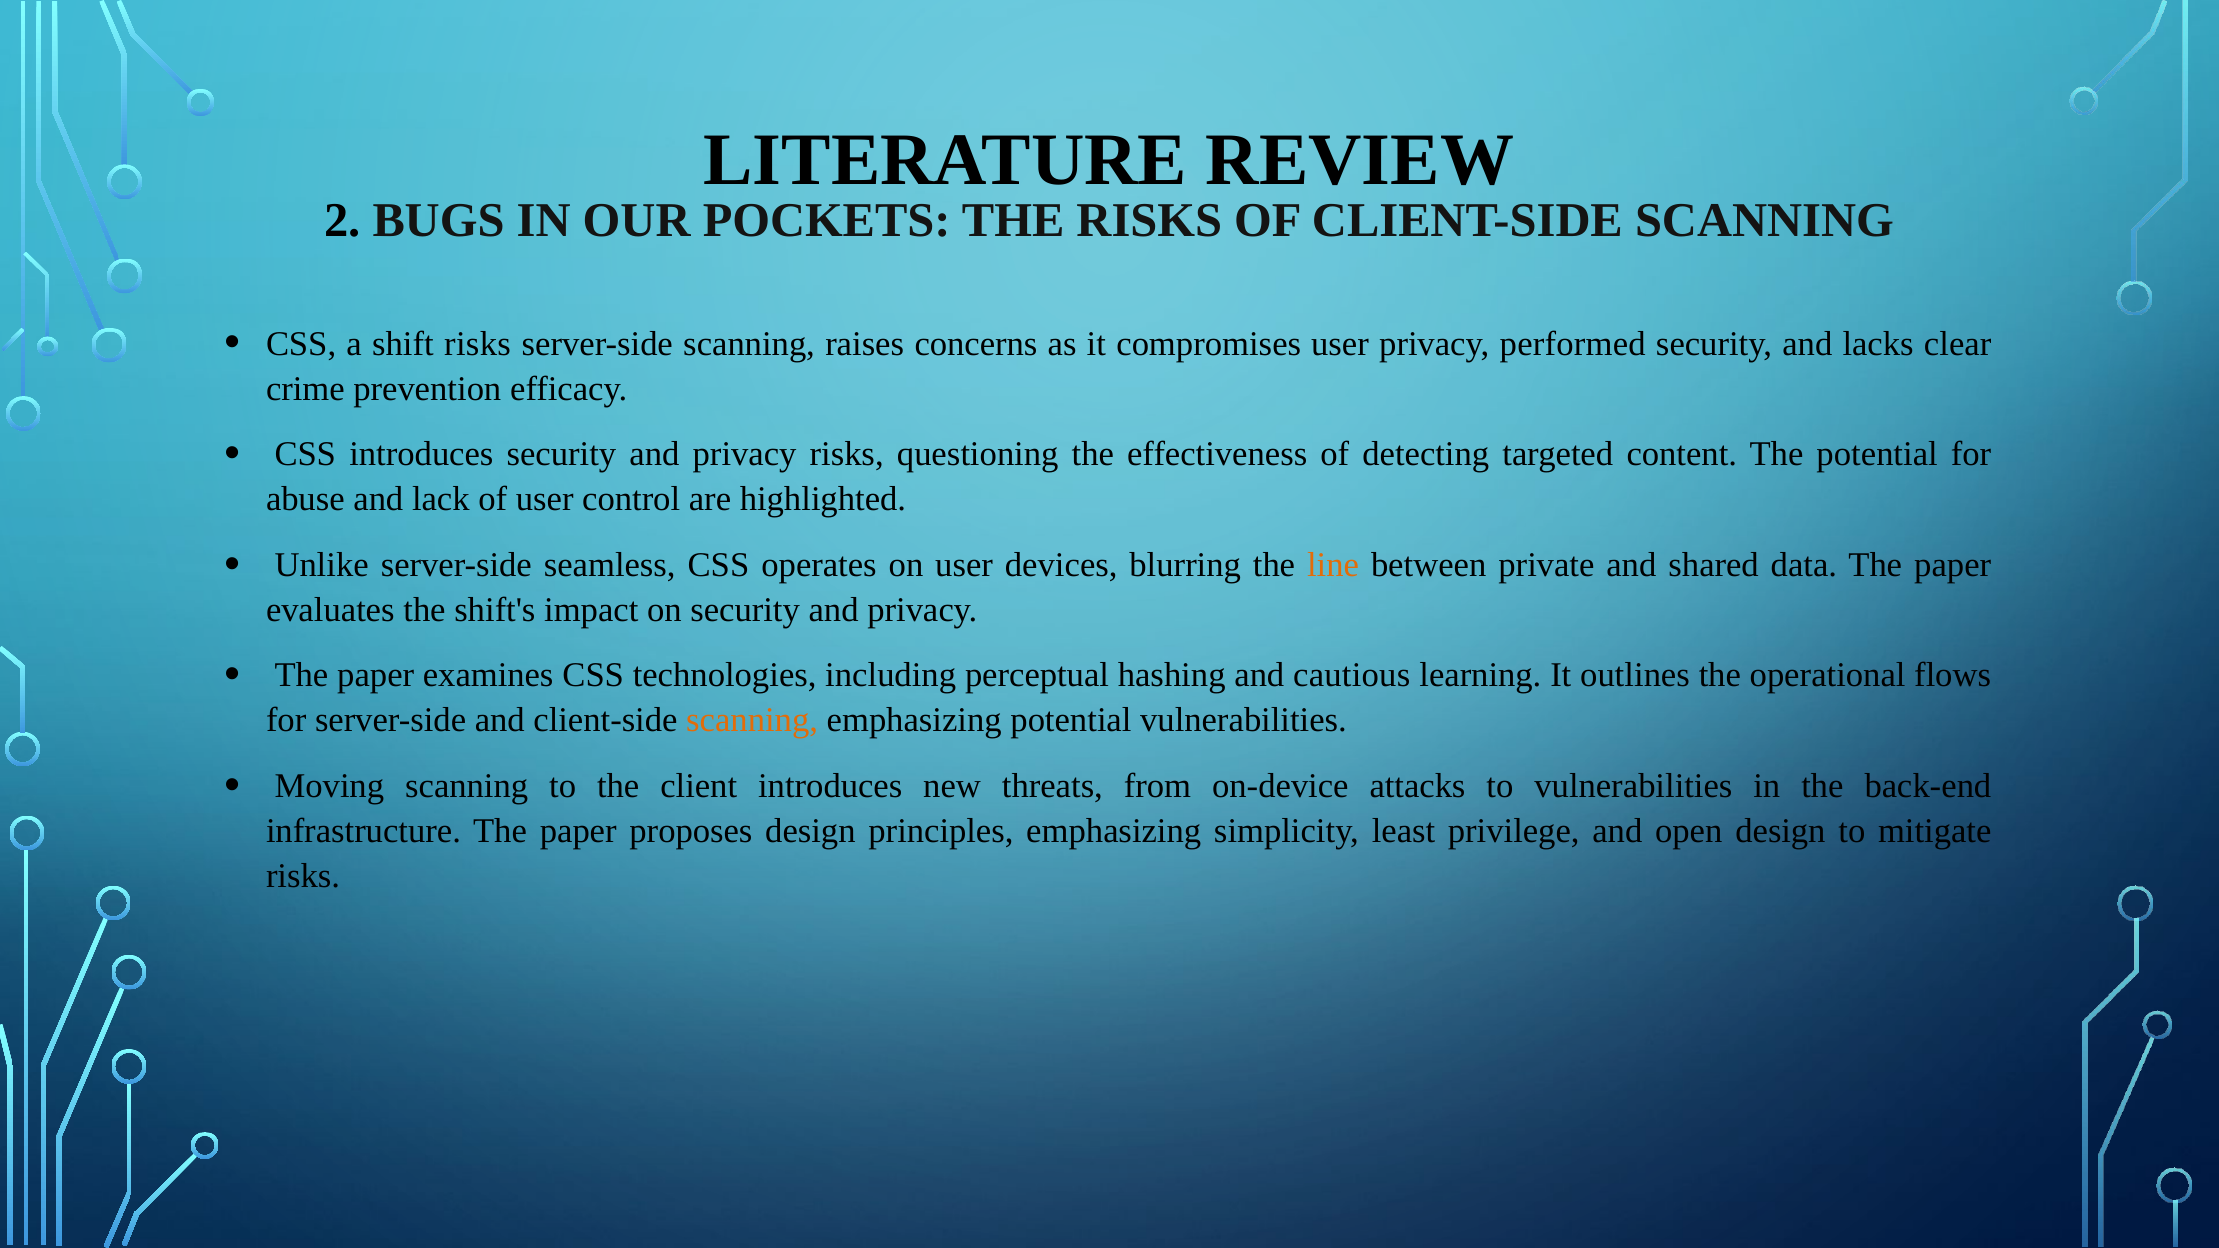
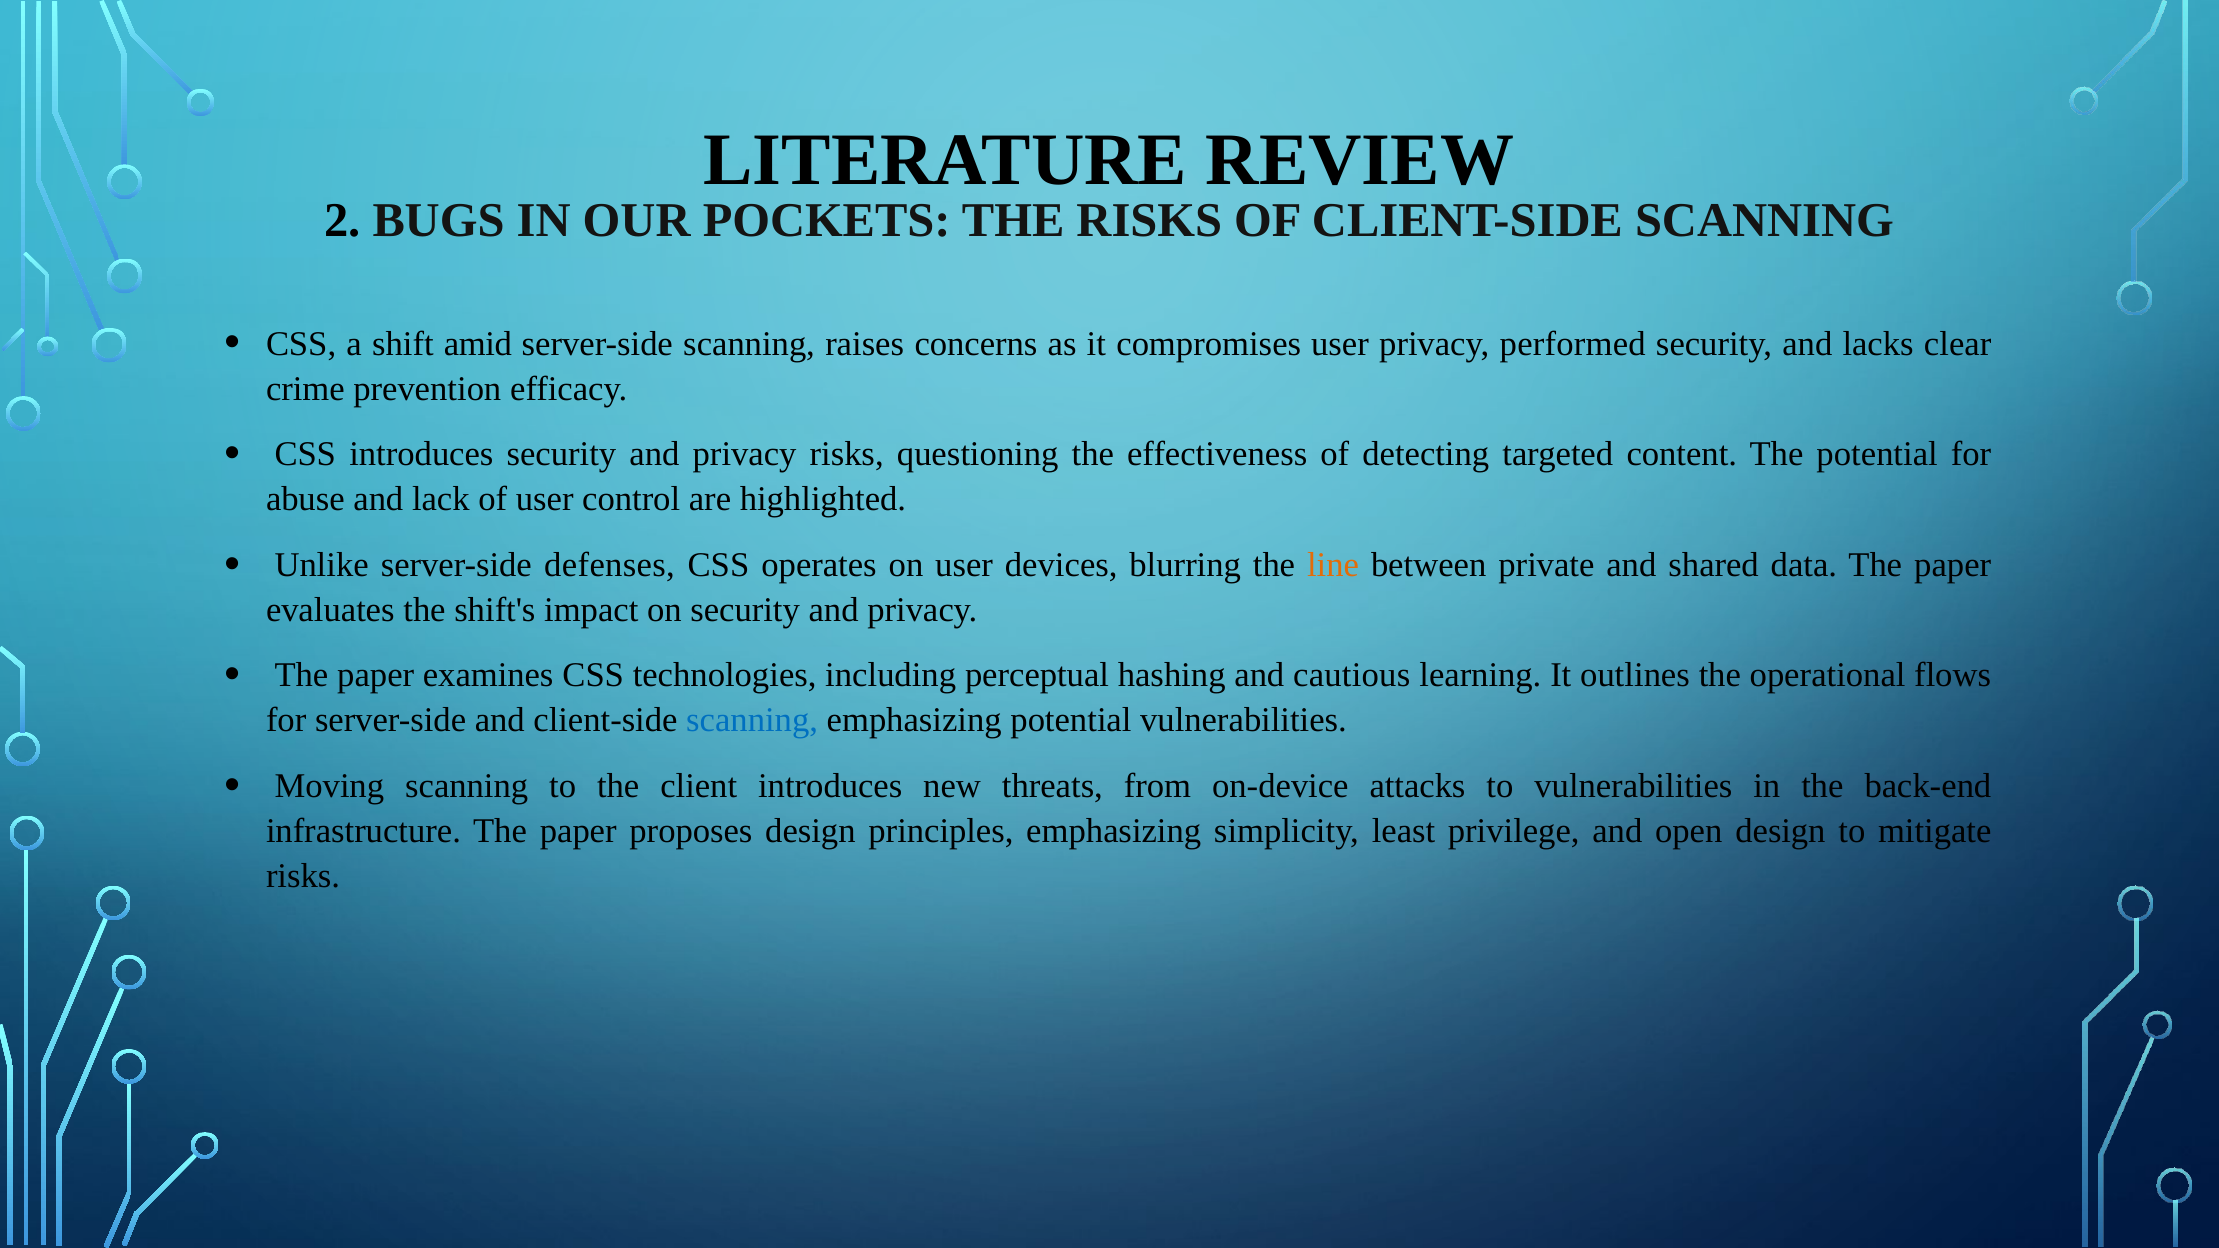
shift risks: risks -> amid
seamless: seamless -> defenses
scanning at (752, 720) colour: orange -> blue
